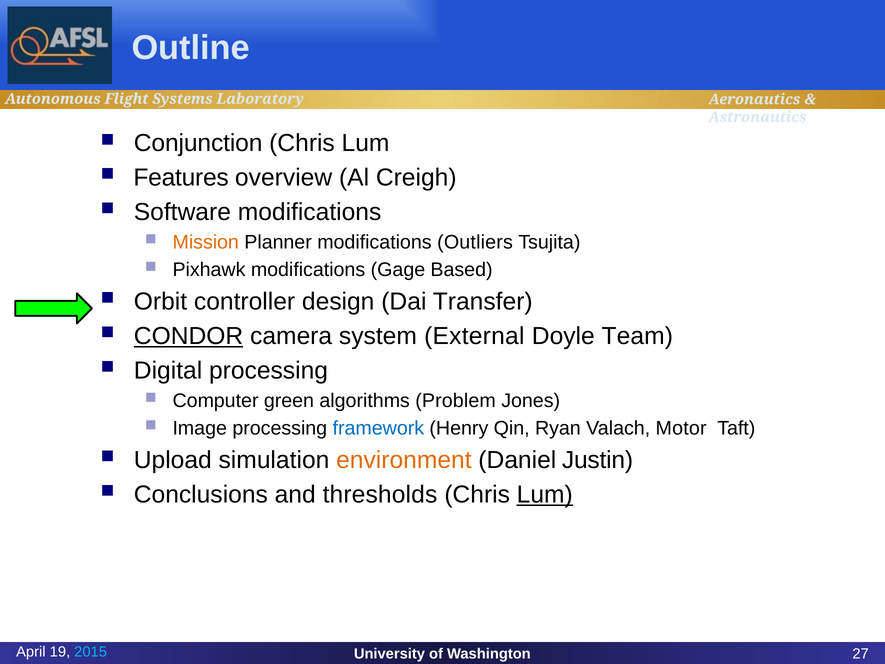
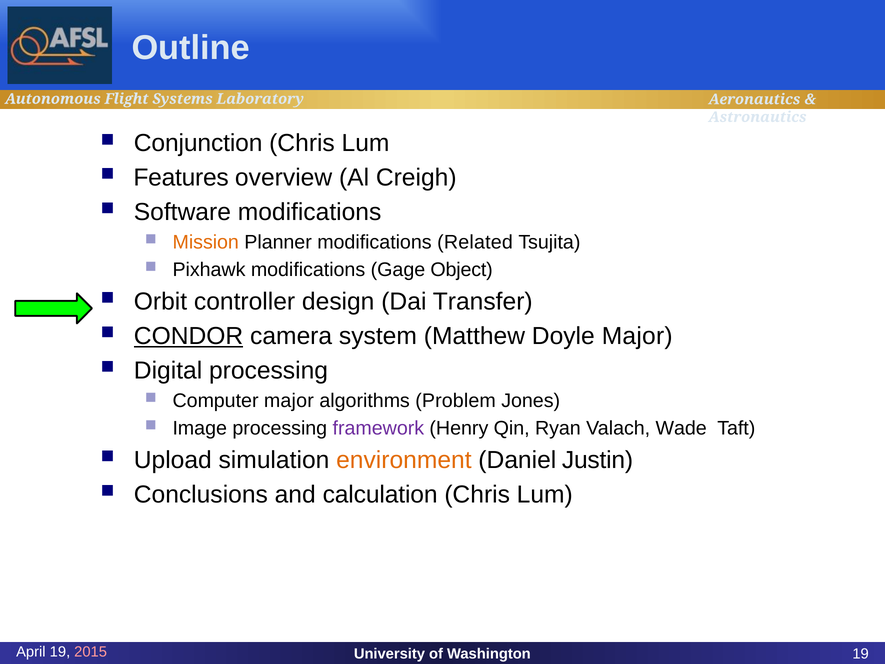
Outliers: Outliers -> Related
Based: Based -> Object
External: External -> Matthew
Doyle Team: Team -> Major
Computer green: green -> major
framework colour: blue -> purple
Motor: Motor -> Wade
thresholds: thresholds -> calculation
Lum at (545, 494) underline: present -> none
2015 colour: light blue -> pink
Washington 27: 27 -> 19
